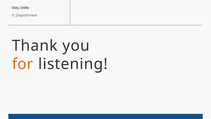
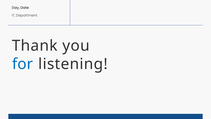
for colour: orange -> blue
